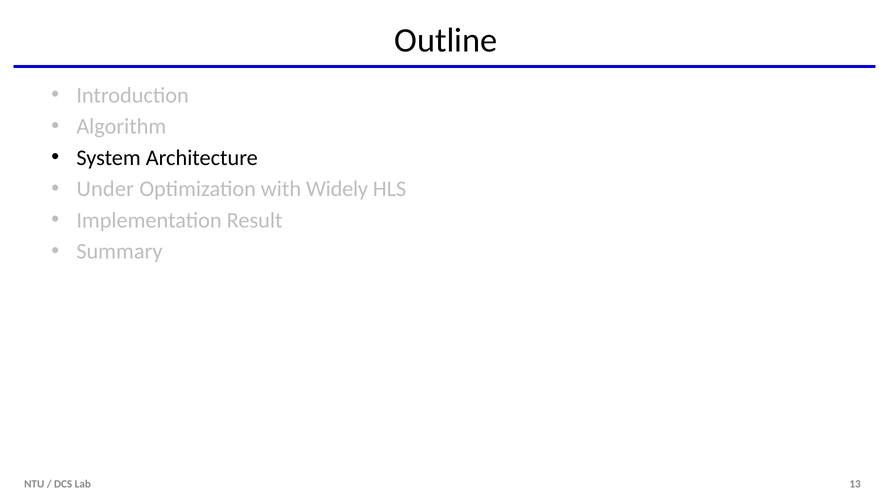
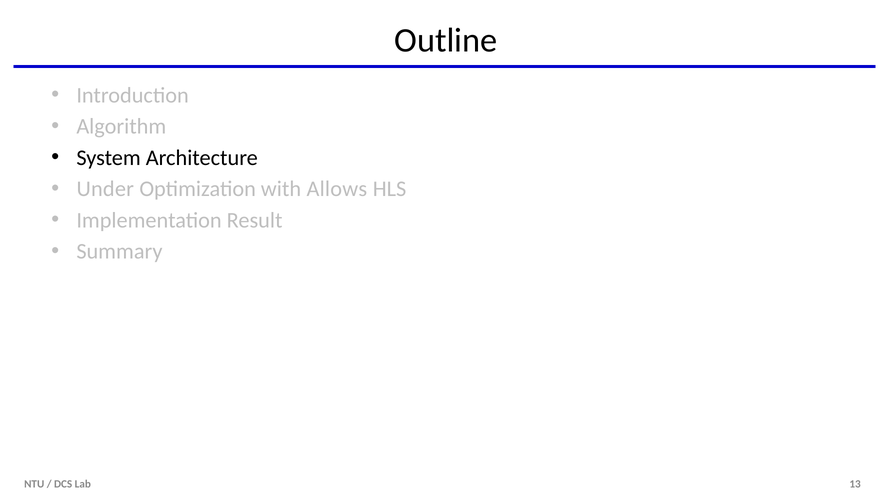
Widely: Widely -> Allows
